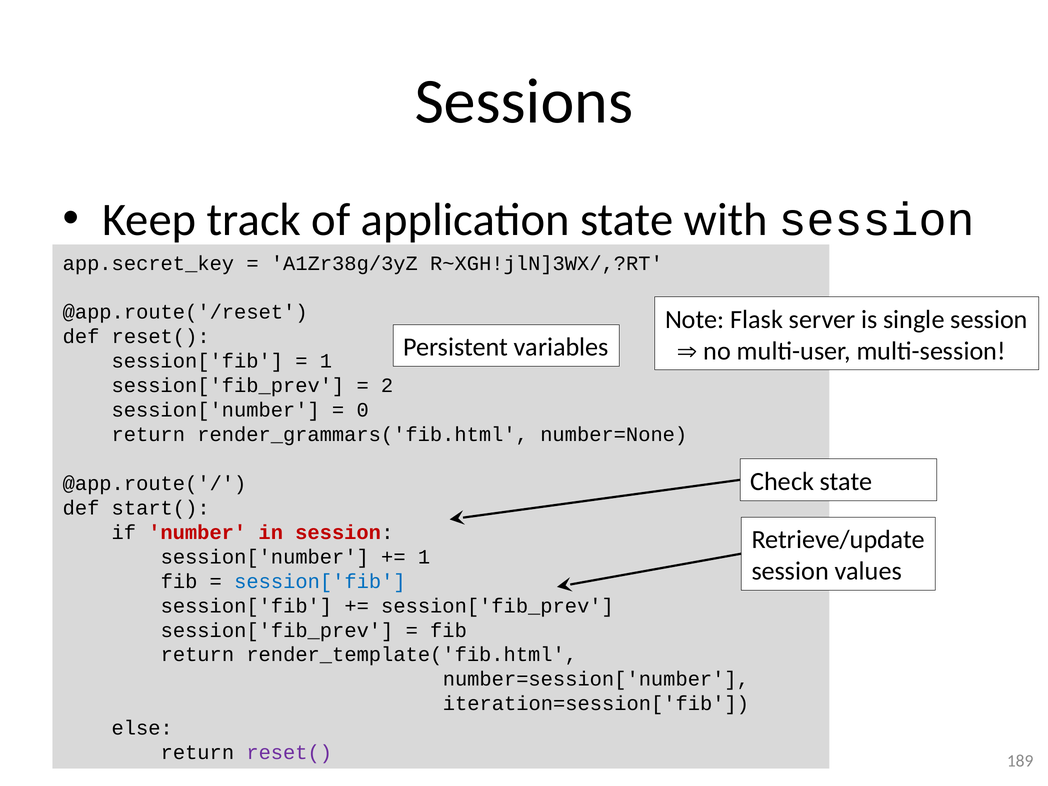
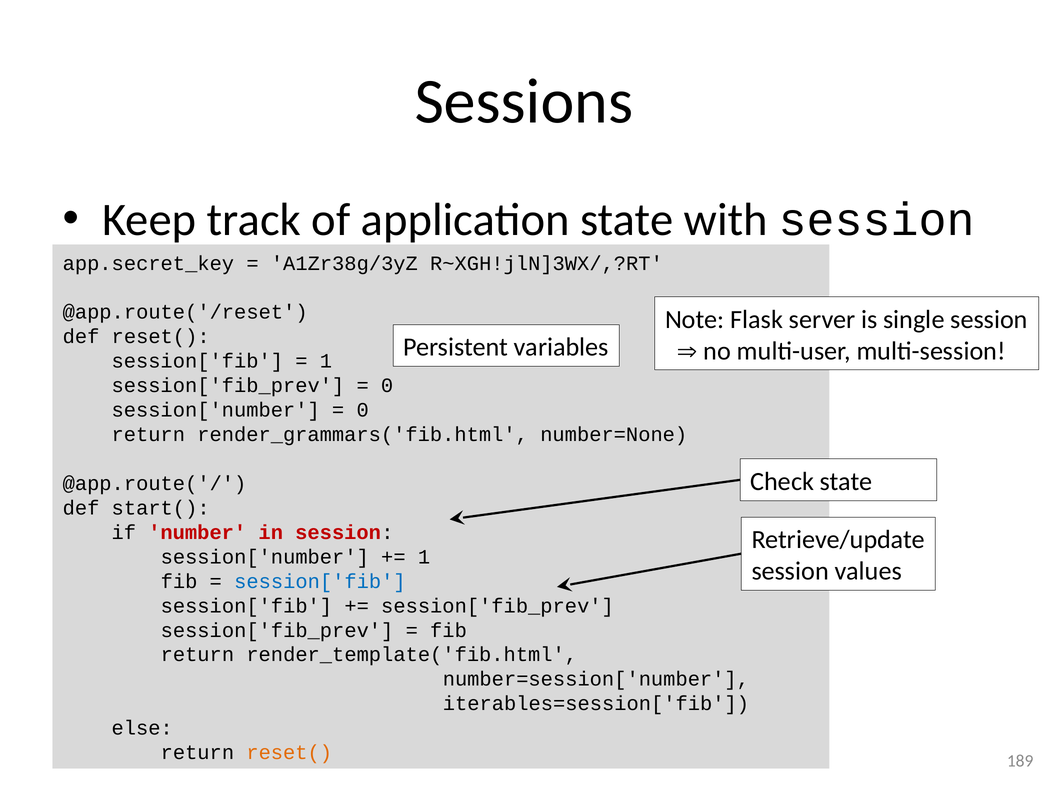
2 at (387, 386): 2 -> 0
iteration=session['fib: iteration=session['fib -> iterables=session['fib
reset( at (289, 753) colour: purple -> orange
